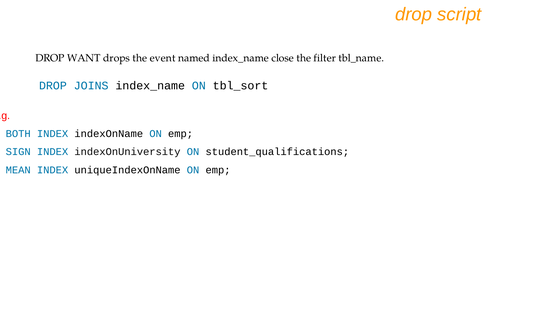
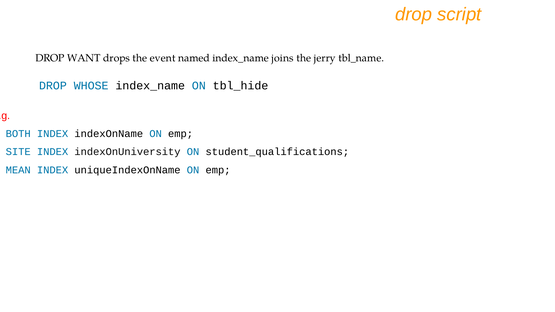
close: close -> joins
filter: filter -> jerry
JOINS: JOINS -> WHOSE
tbl_sort: tbl_sort -> tbl_hide
SIGN: SIGN -> SITE
